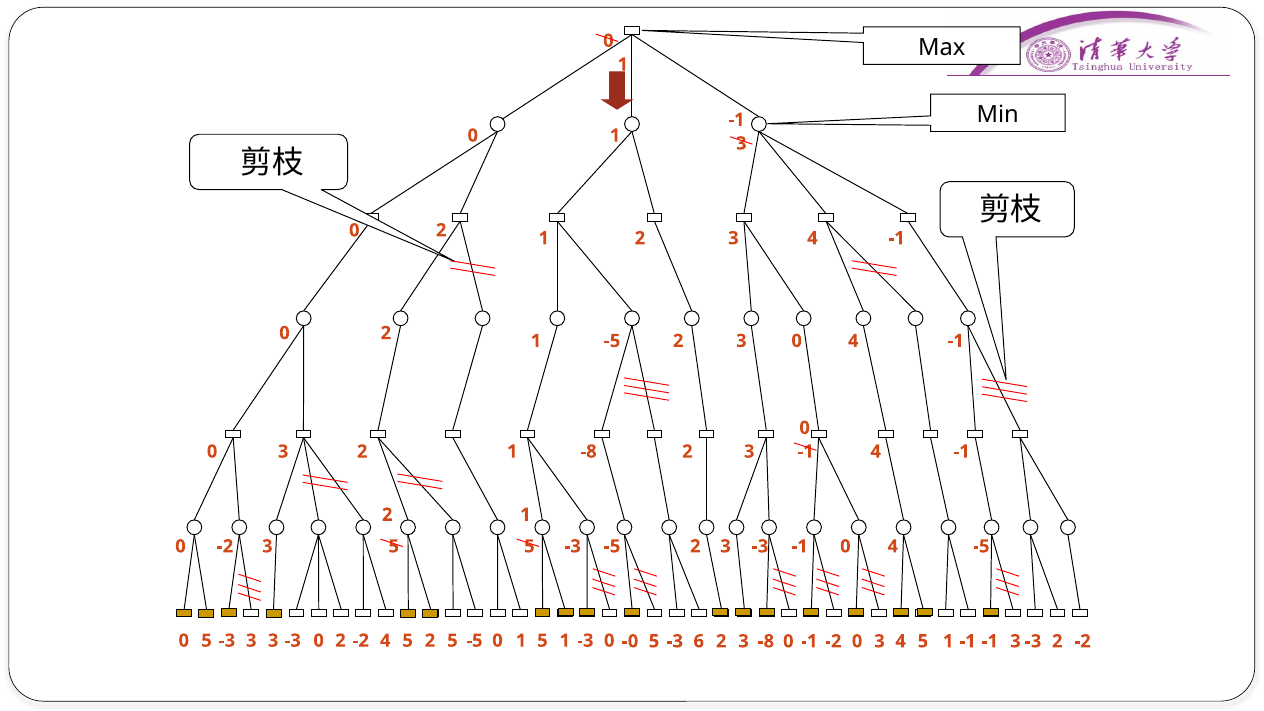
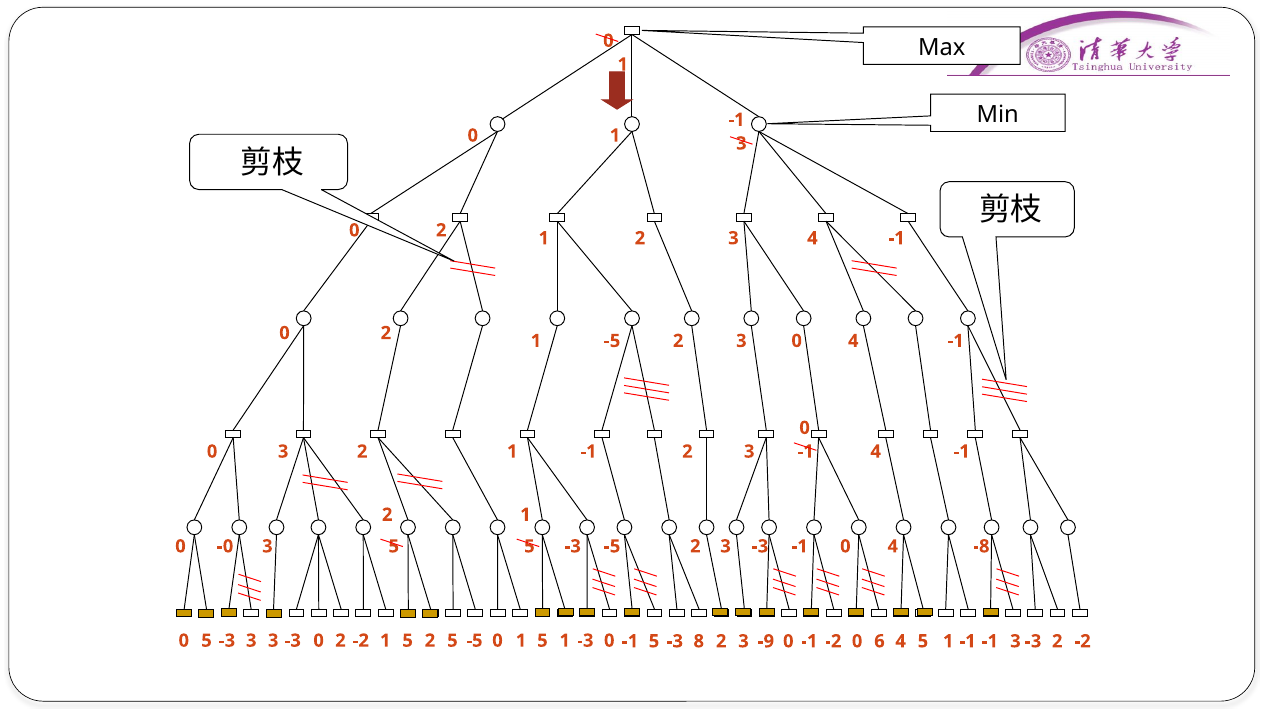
-8 at (588, 452): -8 -> -1
-2 at (225, 546): -2 -> -0
-5 at (981, 546): -5 -> -8
-2 4: 4 -> 1
6: 6 -> 8
3 -8: -8 -> -9
-2 0 3: 3 -> 6
-0 at (630, 641): -0 -> -1
